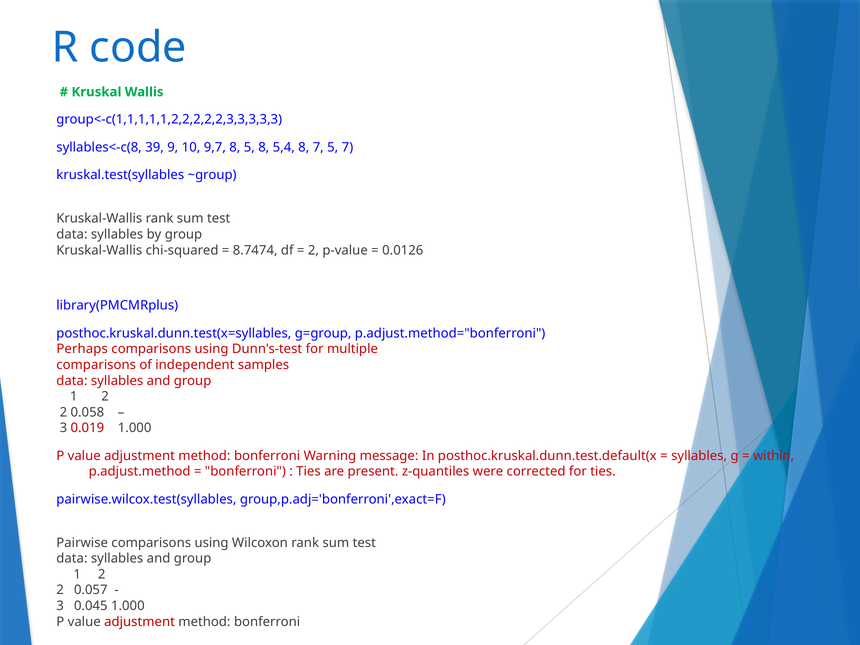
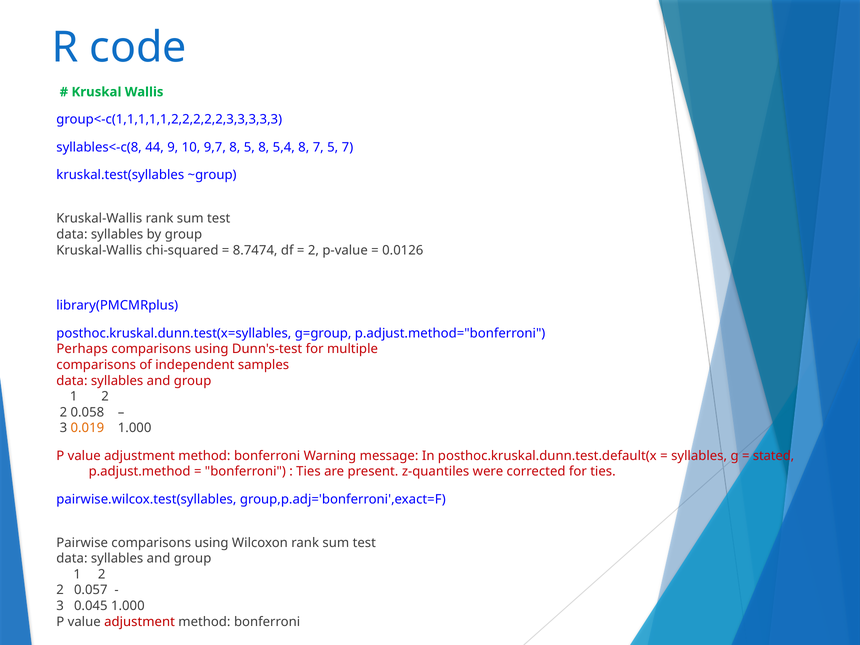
39: 39 -> 44
0.019 colour: red -> orange
within: within -> stated
